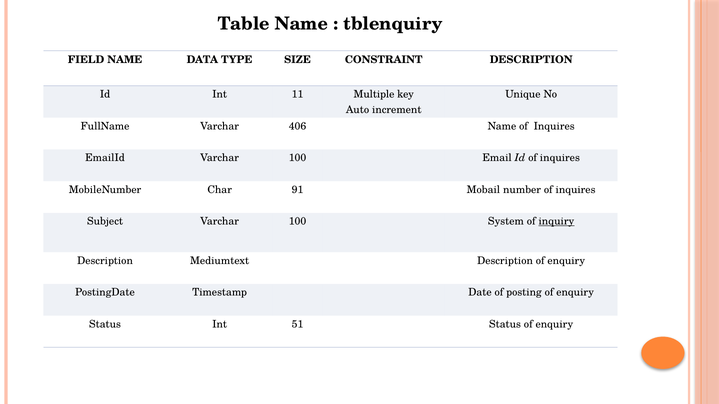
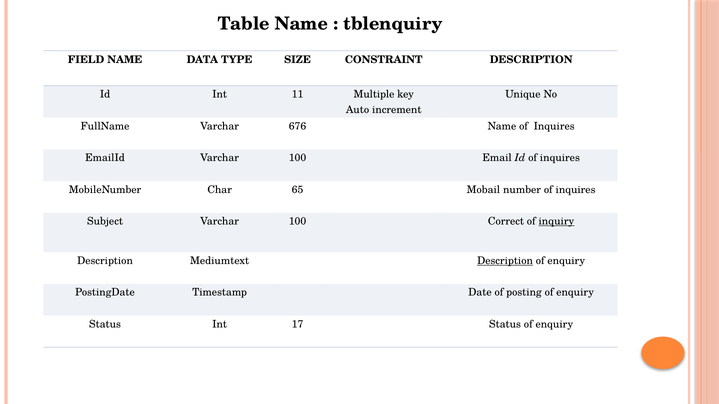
406: 406 -> 676
91: 91 -> 65
System: System -> Correct
Description at (505, 261) underline: none -> present
51: 51 -> 17
